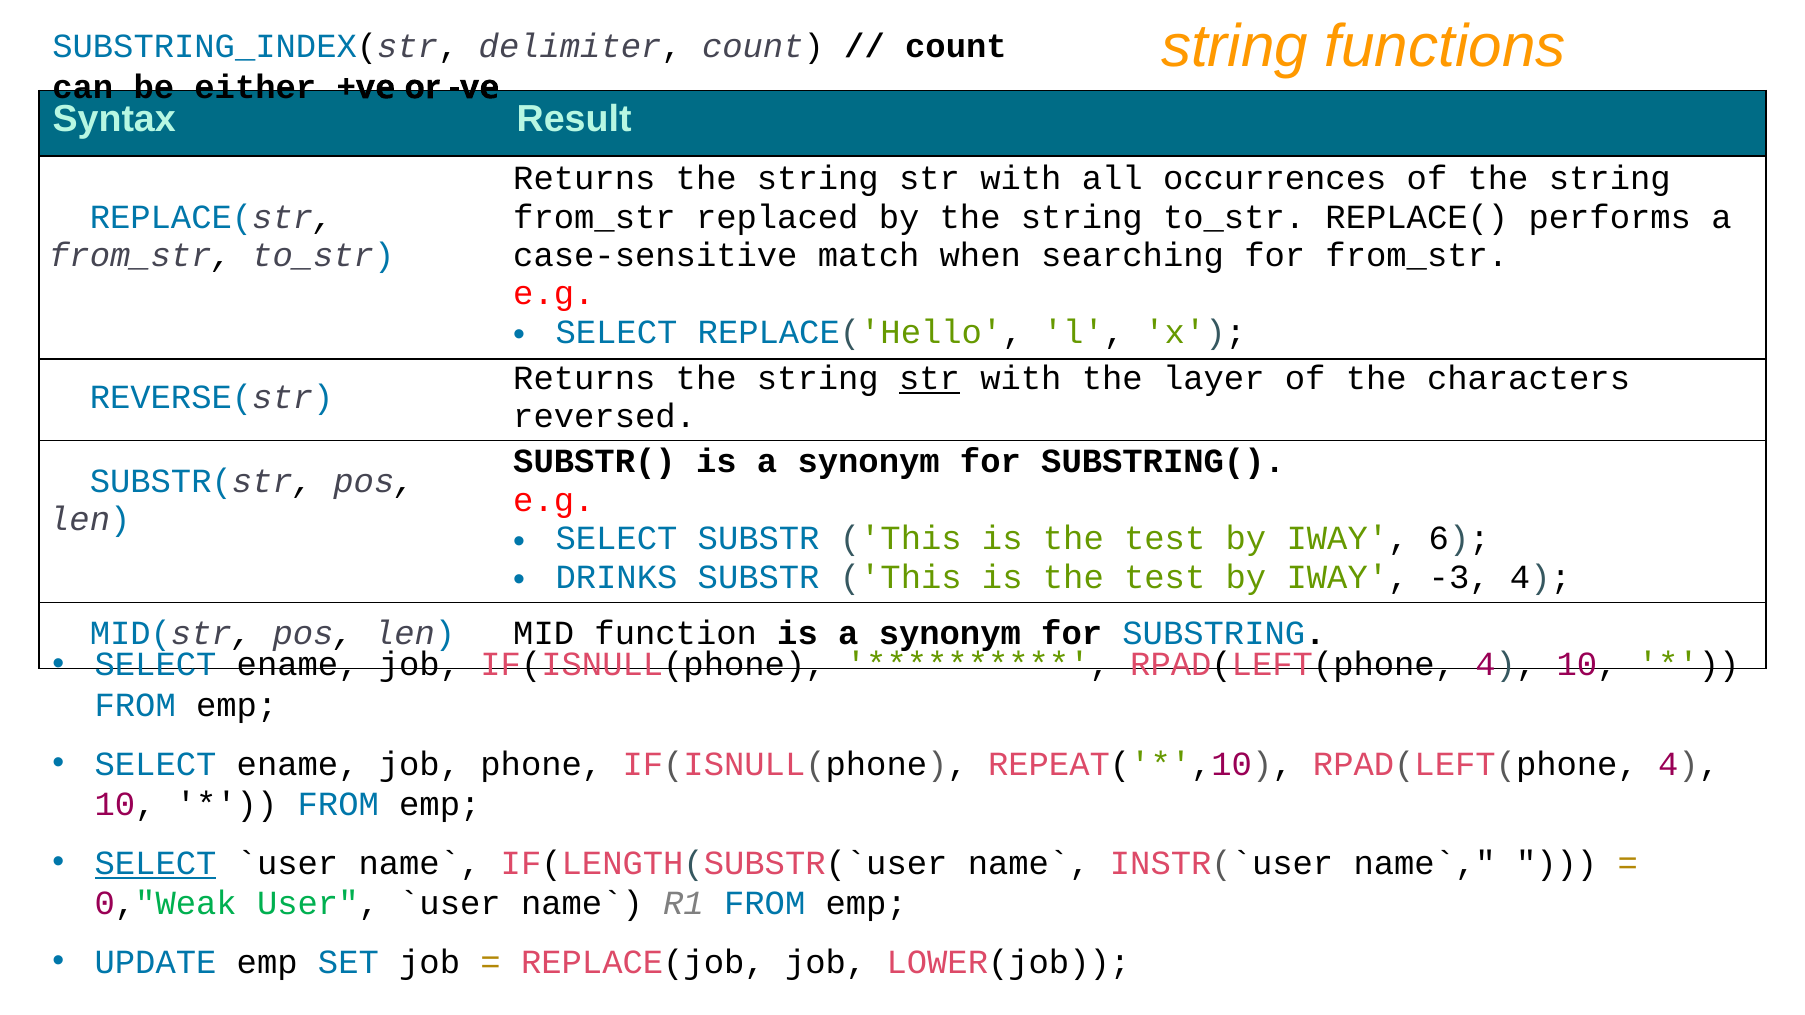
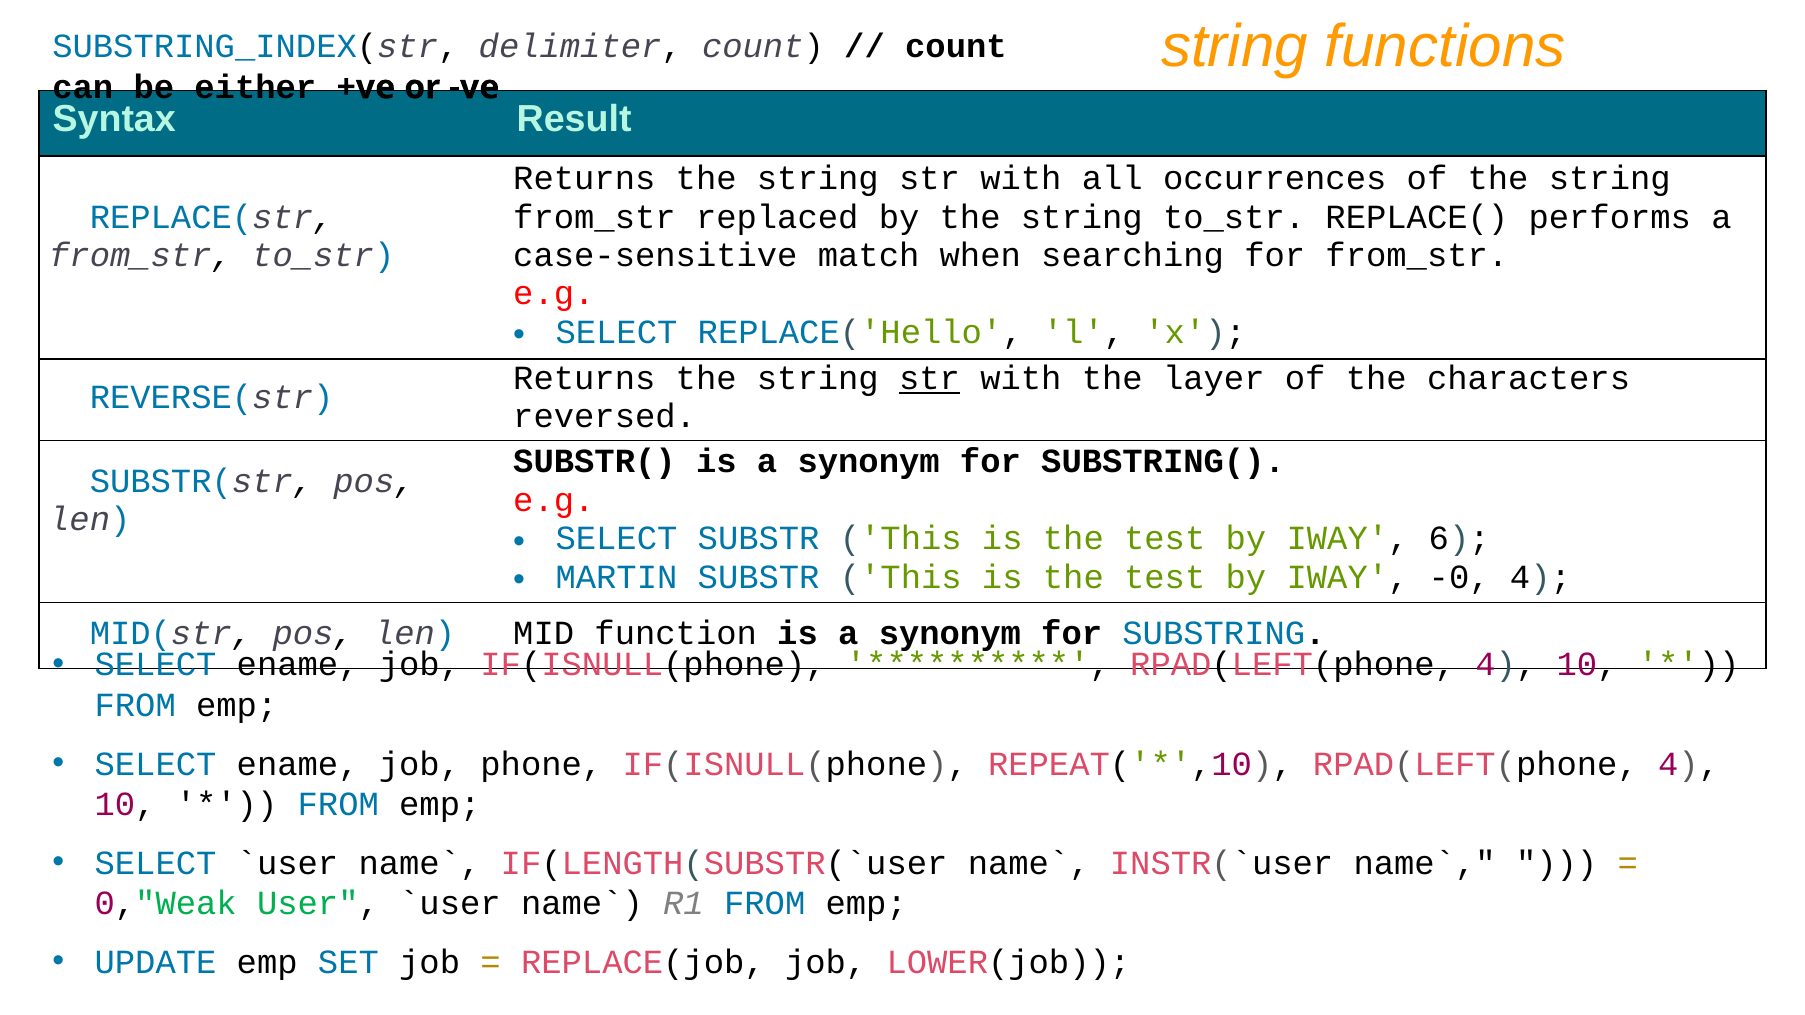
DRINKS: DRINKS -> MARTIN
-3: -3 -> -0
SELECT at (156, 863) underline: present -> none
